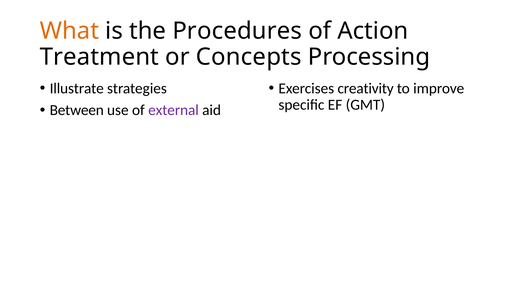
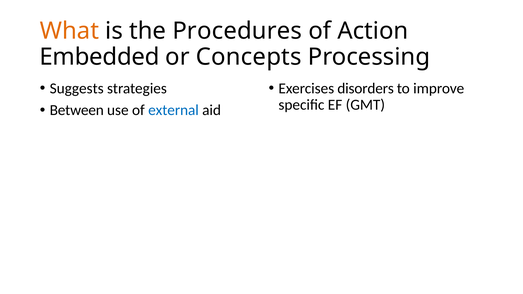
Treatment: Treatment -> Embedded
Illustrate: Illustrate -> Suggests
creativity: creativity -> disorders
external colour: purple -> blue
